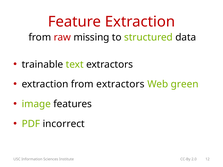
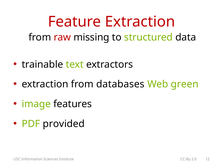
from extractors: extractors -> databases
incorrect: incorrect -> provided
